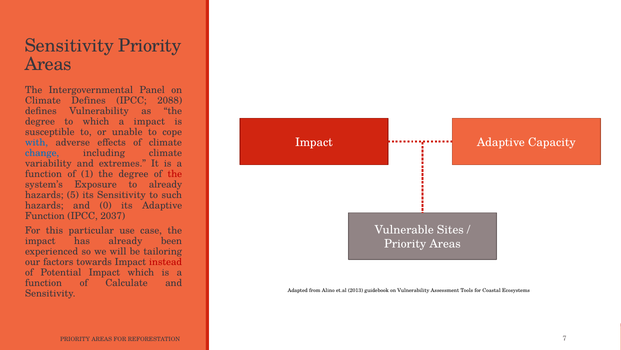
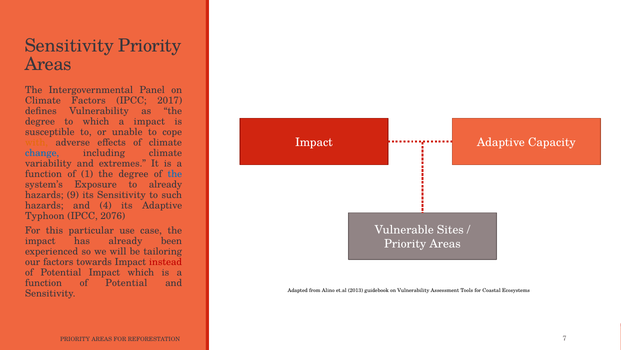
Climate Defines: Defines -> Factors
2088: 2088 -> 2017
with colour: blue -> orange
the at (175, 174) colour: red -> blue
5: 5 -> 9
0: 0 -> 4
Function at (45, 216): Function -> Typhoon
2037: 2037 -> 2076
function of Calculate: Calculate -> Potential
